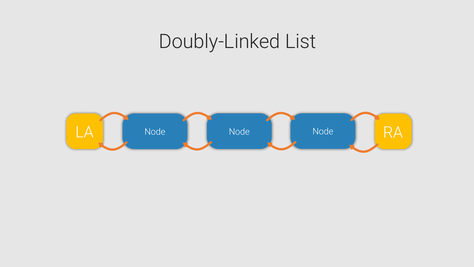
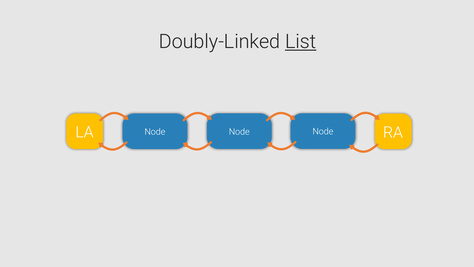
List underline: none -> present
